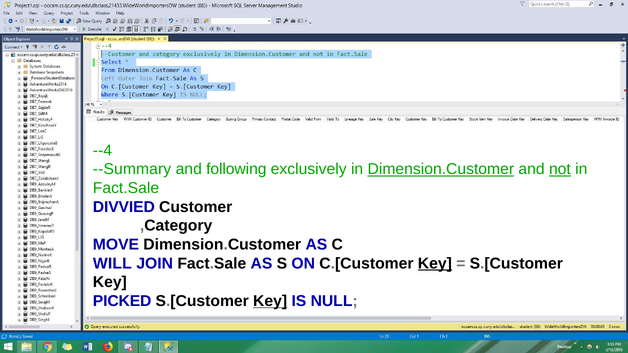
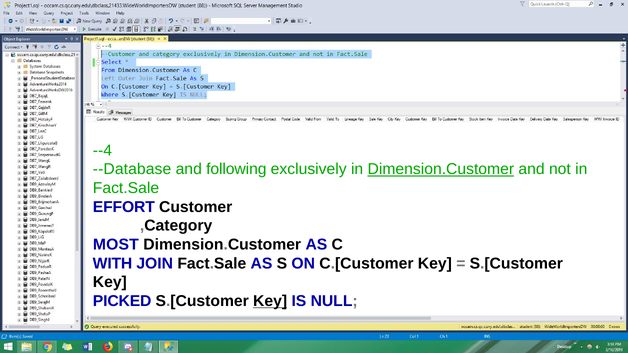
--Summary: --Summary -> --Database
not underline: present -> none
DIVVIED: DIVVIED -> EFFORT
MOVE: MOVE -> MOST
WILL: WILL -> WITH
Key at (435, 264) underline: present -> none
